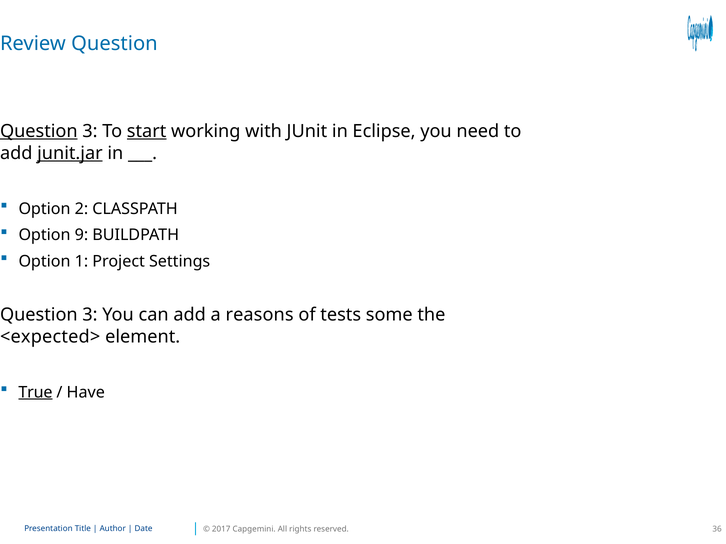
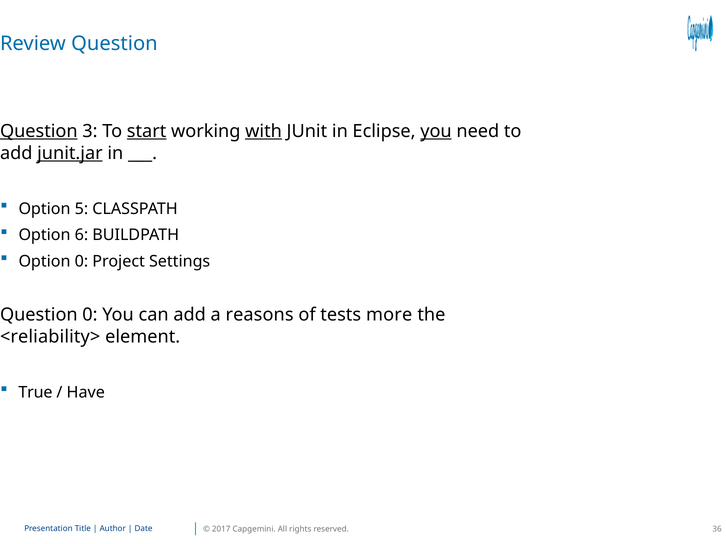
with underline: none -> present
you at (436, 131) underline: none -> present
2: 2 -> 5
9: 9 -> 6
Option 1: 1 -> 0
3 at (90, 315): 3 -> 0
some: some -> more
<expected>: <expected> -> <reliability>
True underline: present -> none
